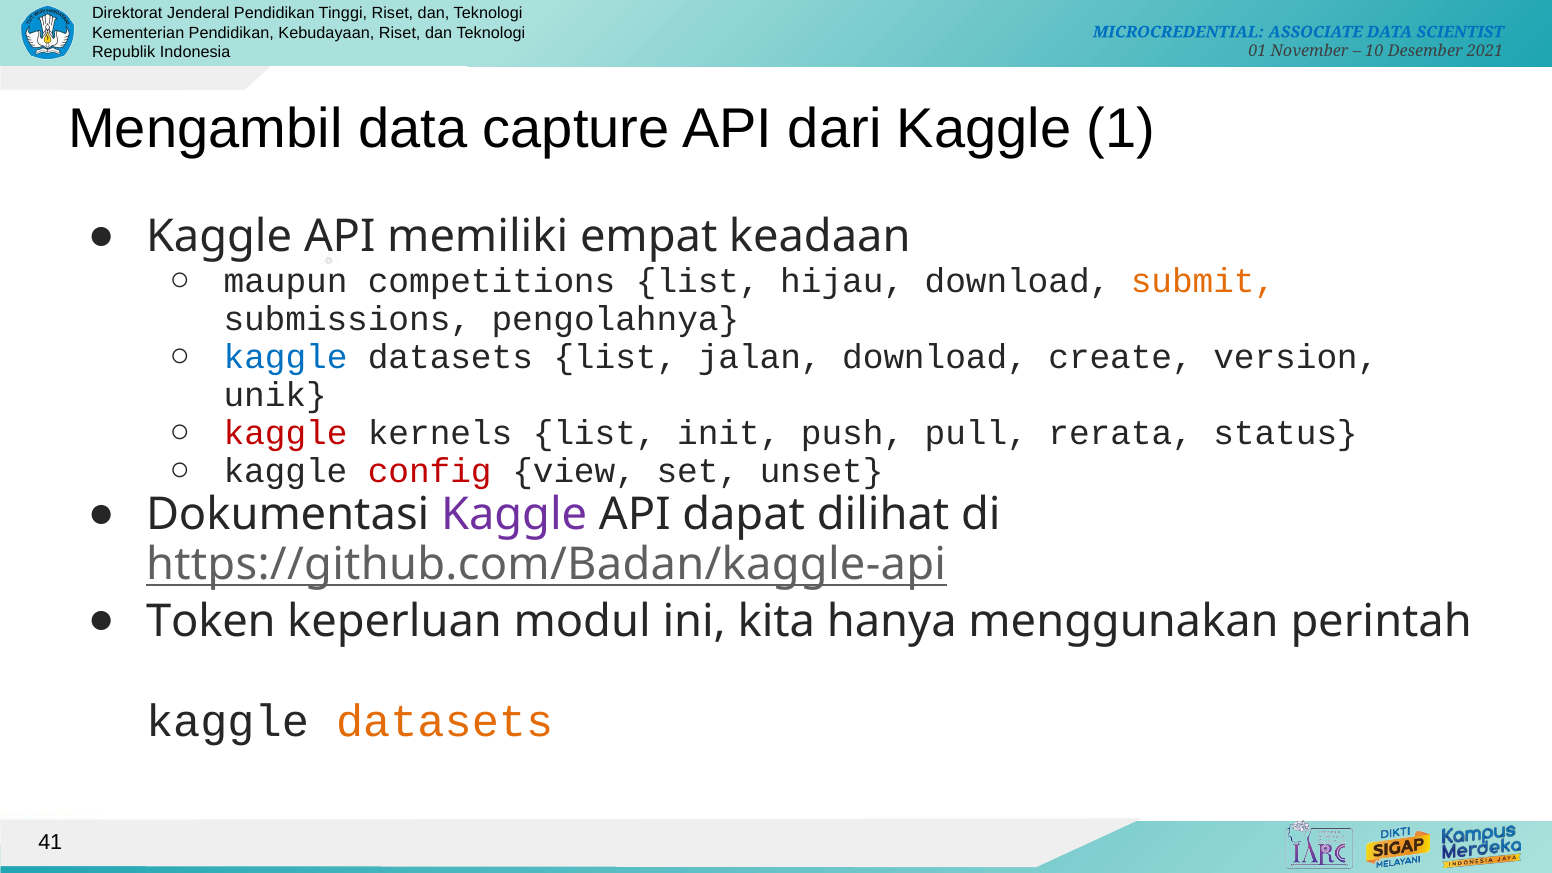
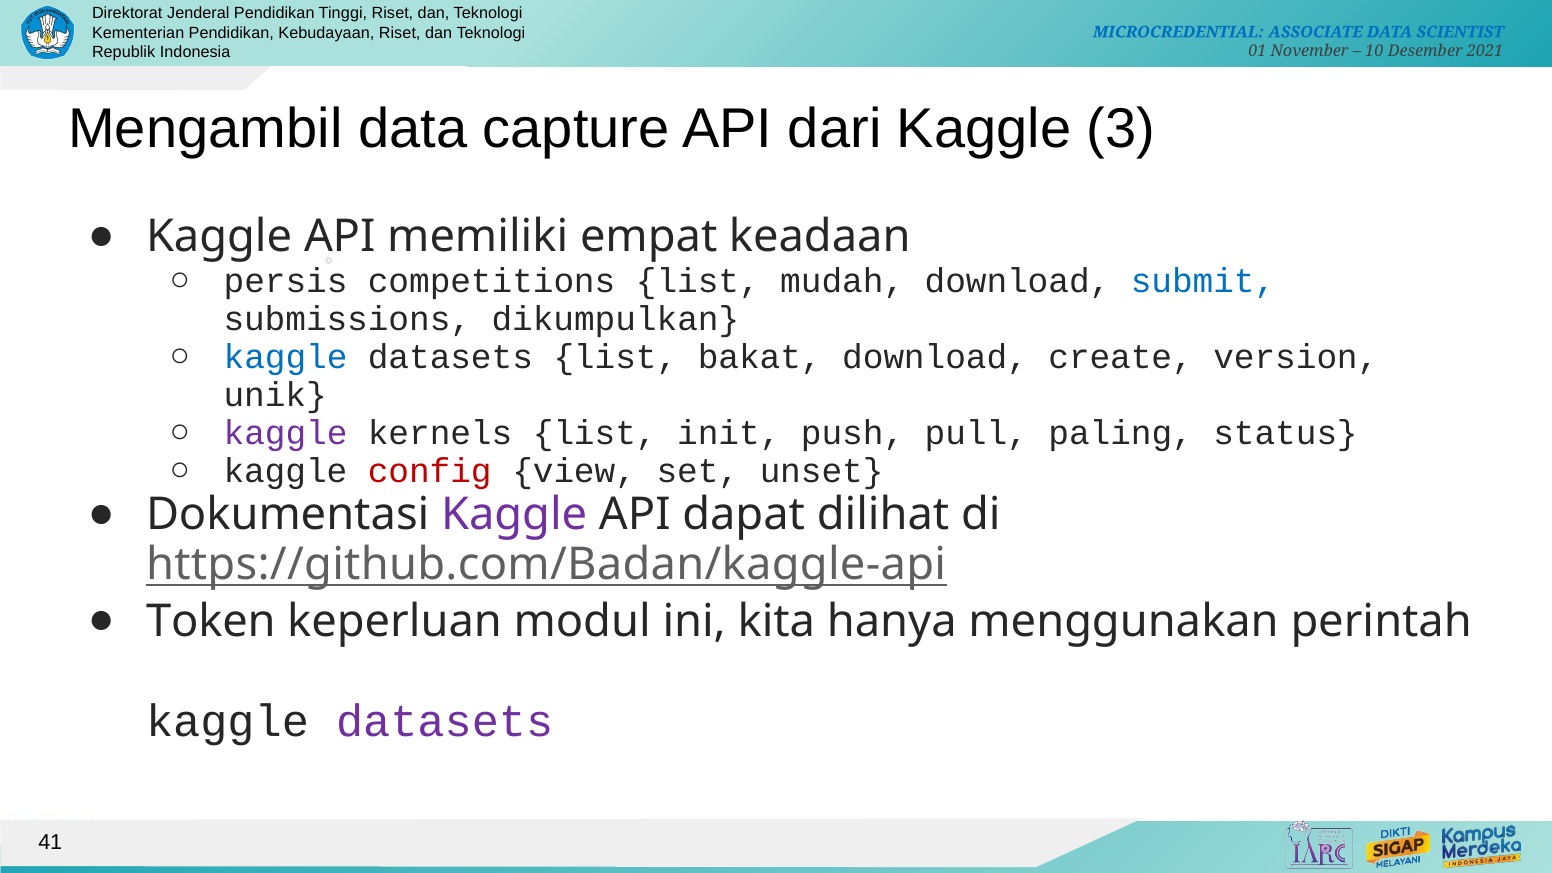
1: 1 -> 3
maupun: maupun -> persis
hijau: hijau -> mudah
submit colour: orange -> blue
pengolahnya: pengolahnya -> dikumpulkan
jalan: jalan -> bakat
kaggle at (286, 433) colour: red -> purple
rerata: rerata -> paling
datasets at (445, 721) colour: orange -> purple
